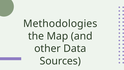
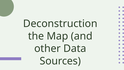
Methodologies: Methodologies -> Deconstruction
